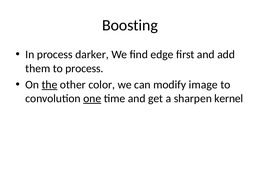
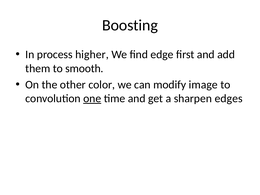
darker: darker -> higher
to process: process -> smooth
the underline: present -> none
kernel: kernel -> edges
